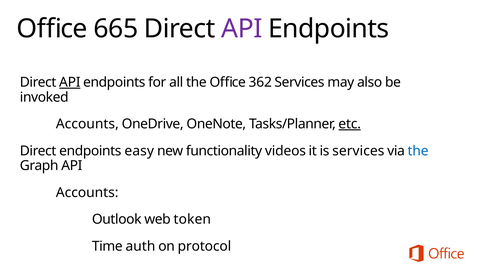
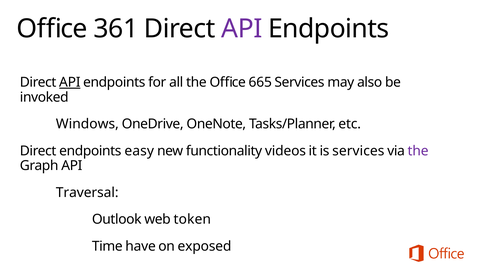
665: 665 -> 361
362: 362 -> 665
Accounts at (87, 124): Accounts -> Windows
etc underline: present -> none
the at (418, 151) colour: blue -> purple
Accounts at (87, 193): Accounts -> Traversal
auth: auth -> have
protocol: protocol -> exposed
